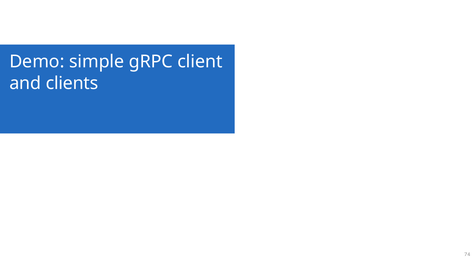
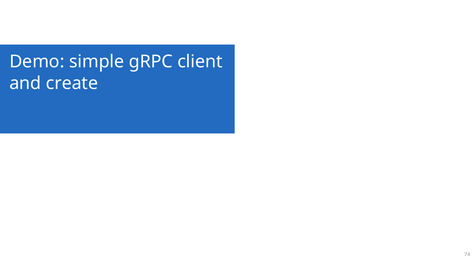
clients: clients -> create
